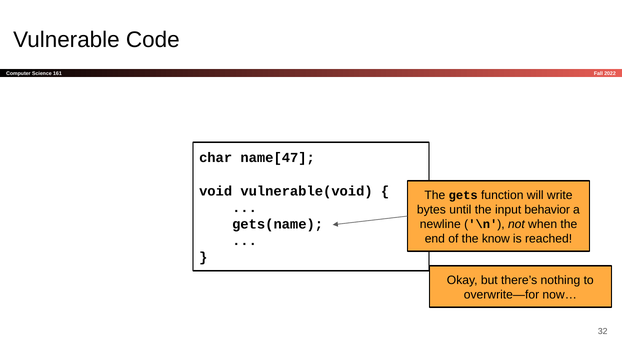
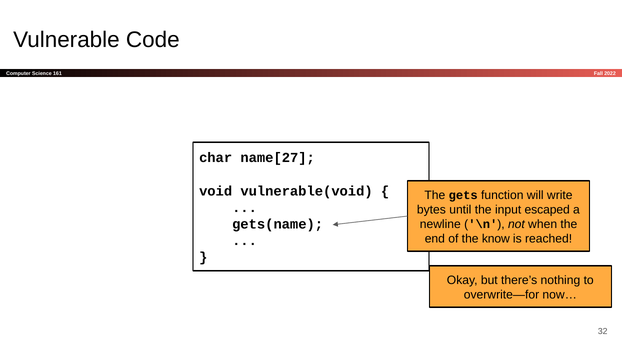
name[47: name[47 -> name[27
behavior: behavior -> escaped
